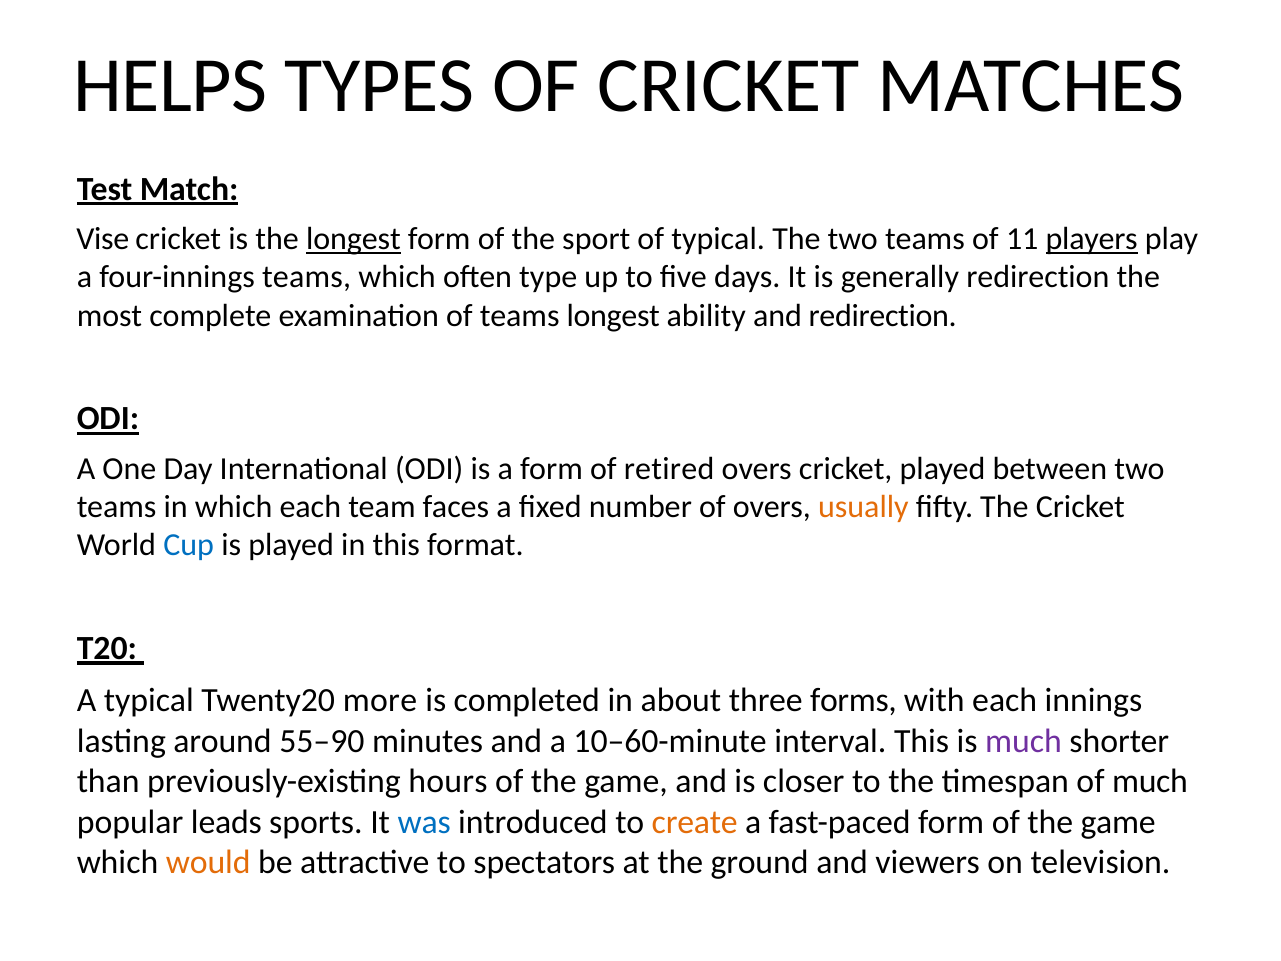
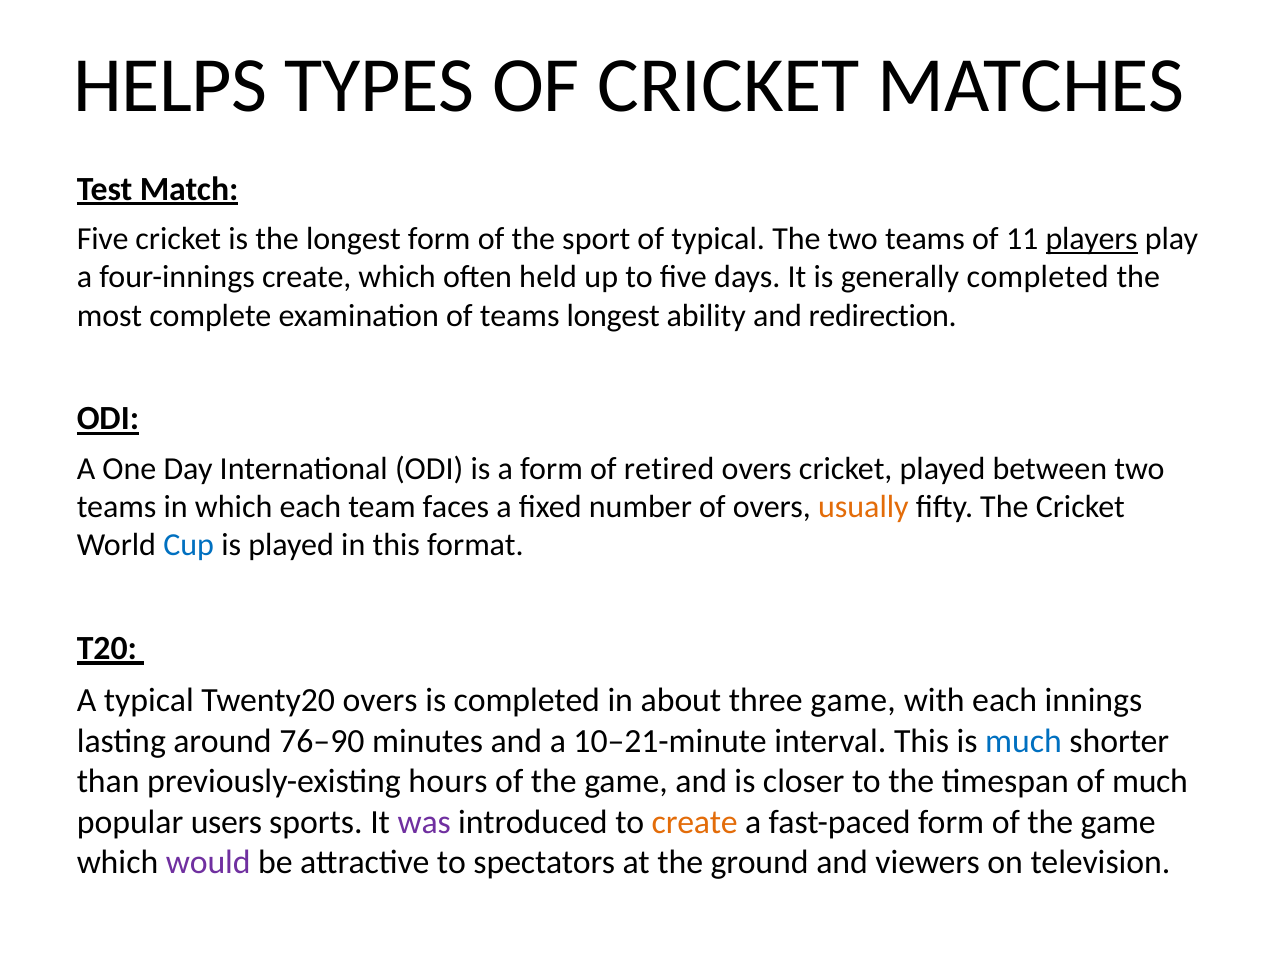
Vise at (103, 239): Vise -> Five
longest at (353, 239) underline: present -> none
four-innings teams: teams -> create
type: type -> held
generally redirection: redirection -> completed
Twenty20 more: more -> overs
three forms: forms -> game
55–90: 55–90 -> 76–90
10–60-minute: 10–60-minute -> 10–21-minute
much at (1023, 741) colour: purple -> blue
leads: leads -> users
was colour: blue -> purple
would colour: orange -> purple
